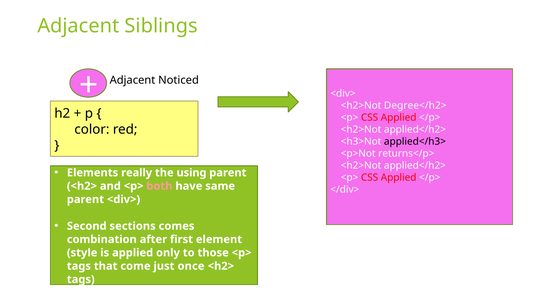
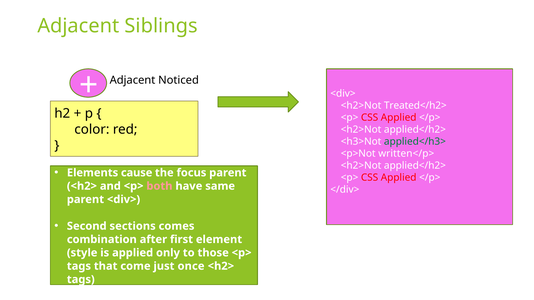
Degree</h2>: Degree</h2> -> Treated</h2>
applied</h3> colour: black -> green
returns</p>: returns</p> -> written</p>
really: really -> cause
using: using -> focus
